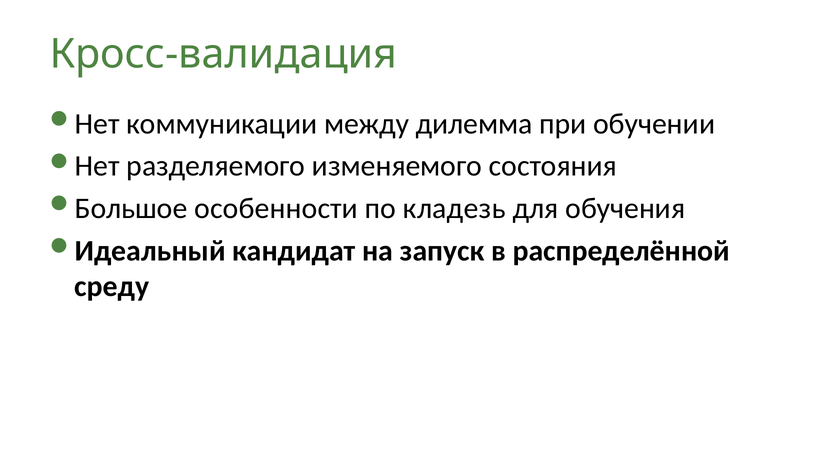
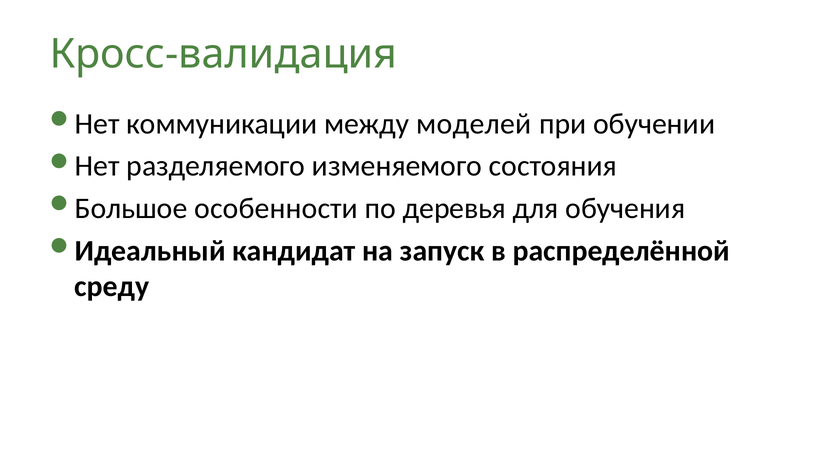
дилемма: дилемма -> моделей
кладезь: кладезь -> деревья
